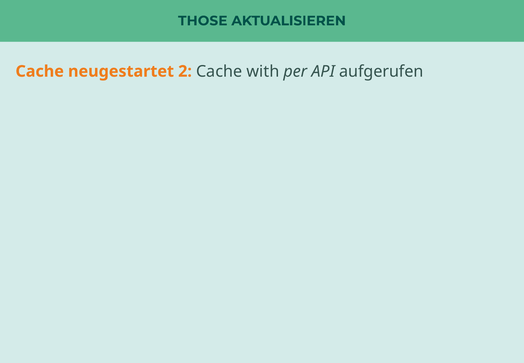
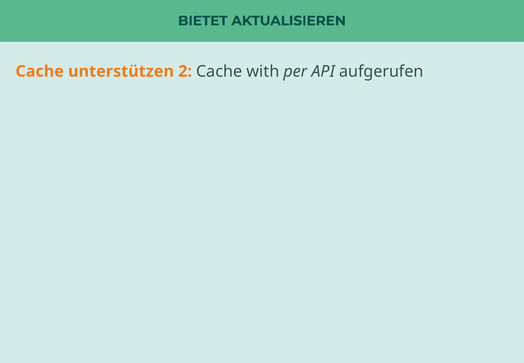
THOSE: THOSE -> BIETET
neugestartet: neugestartet -> unterstützen
